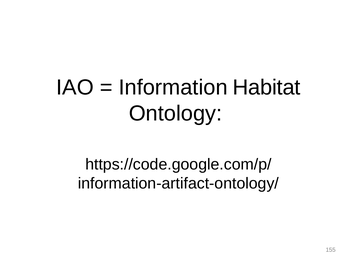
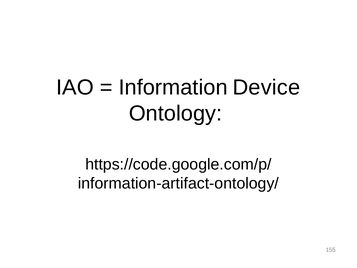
Habitat: Habitat -> Device
